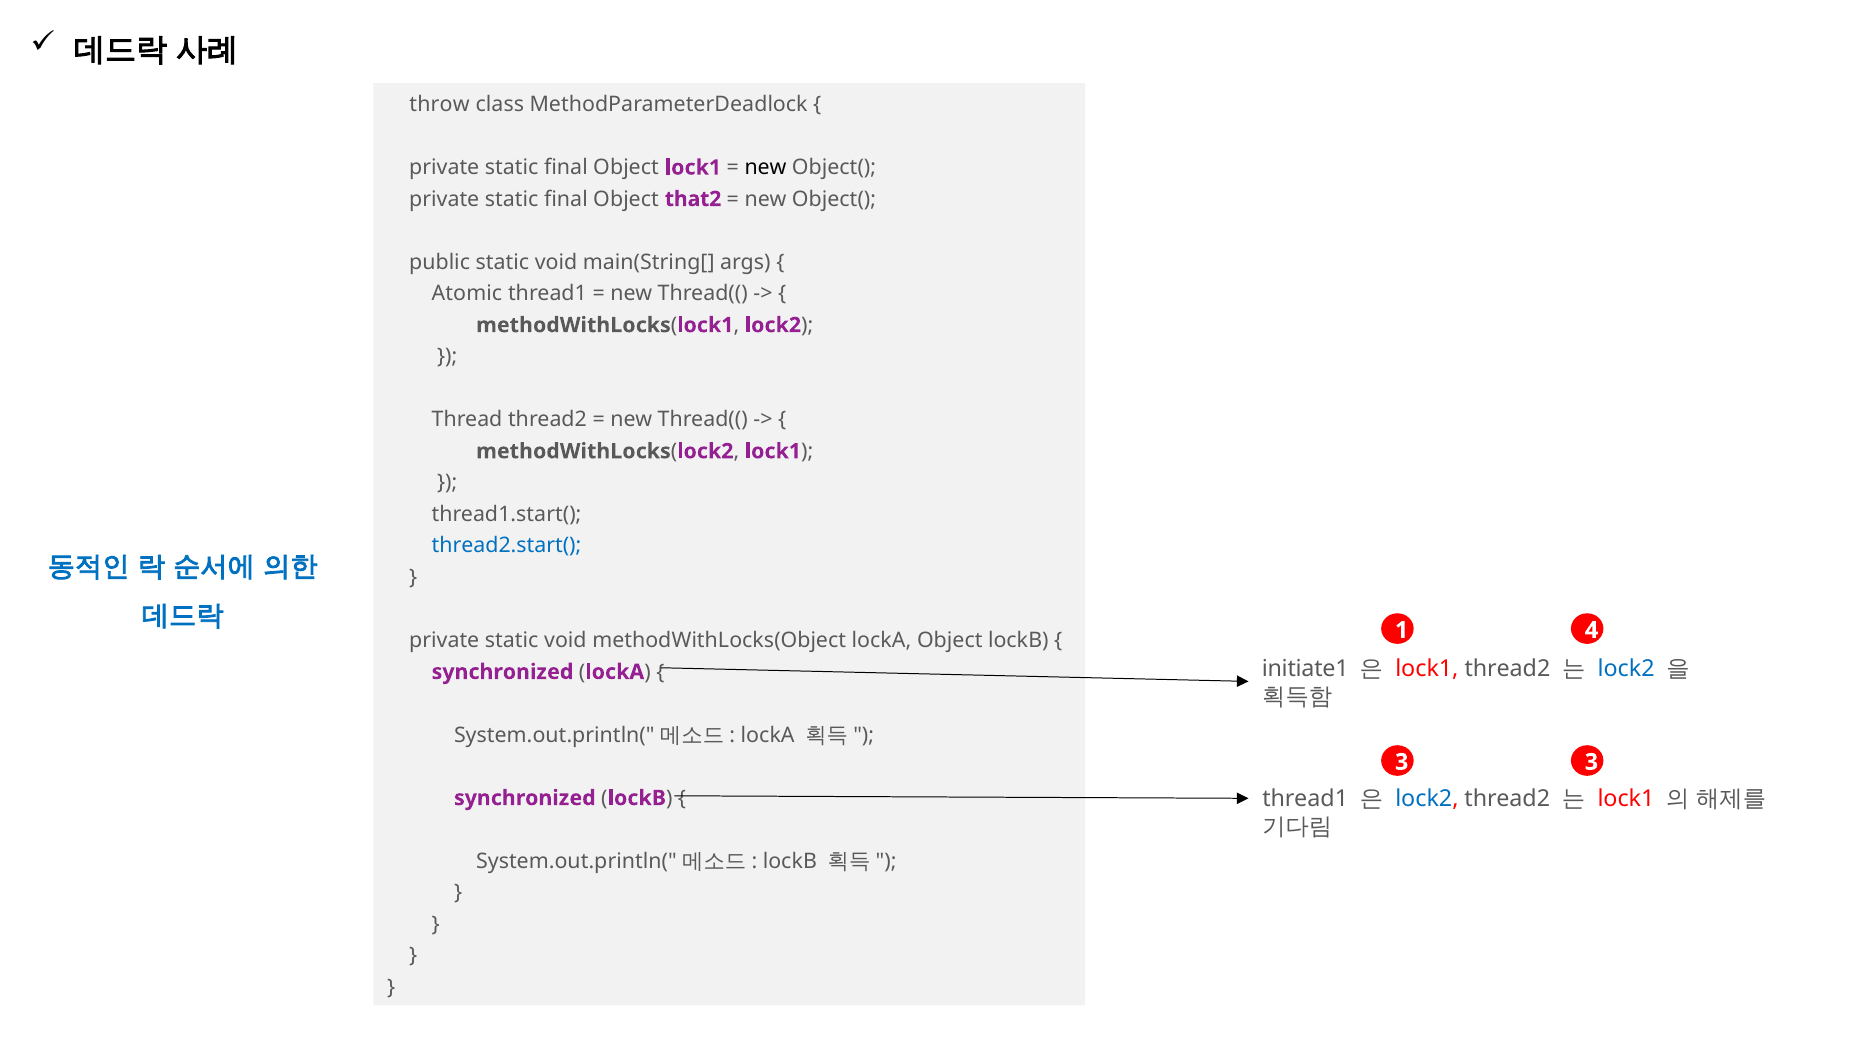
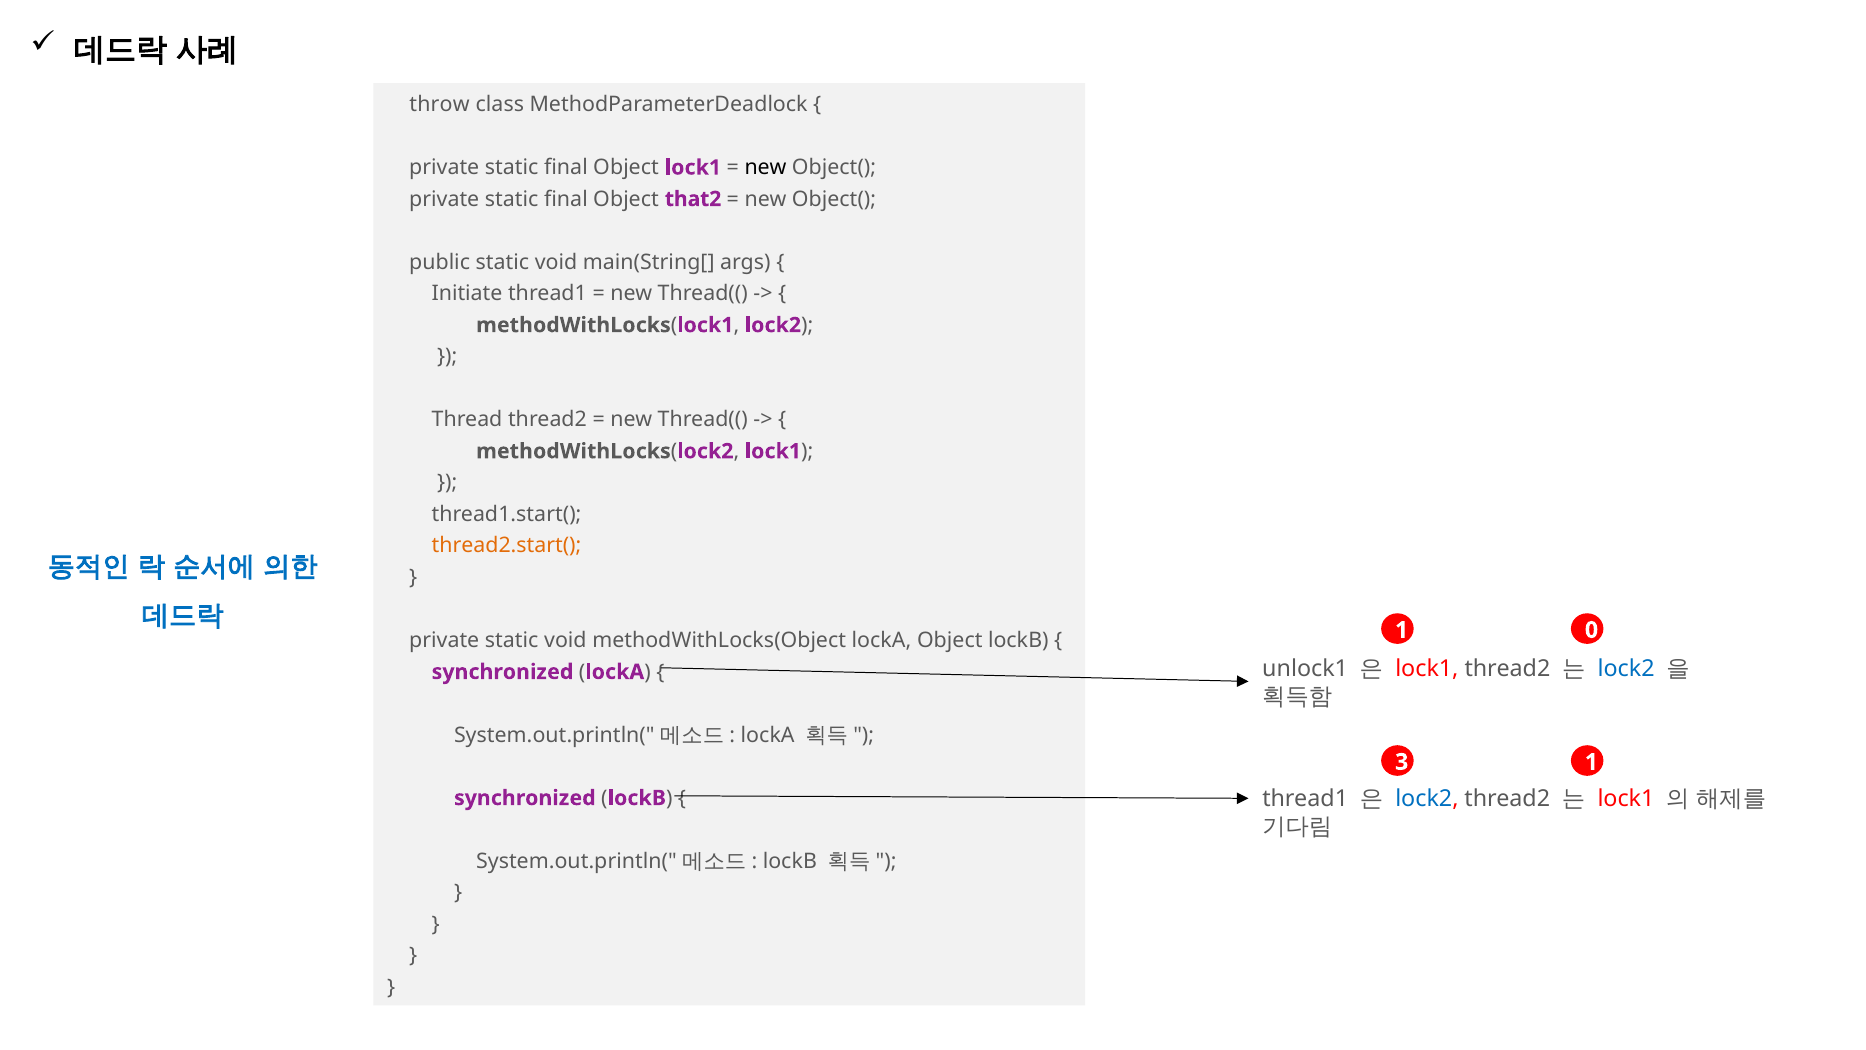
Atomic: Atomic -> Initiate
thread2.start( colour: blue -> orange
4: 4 -> 0
initiate1: initiate1 -> unlock1
3 3: 3 -> 1
